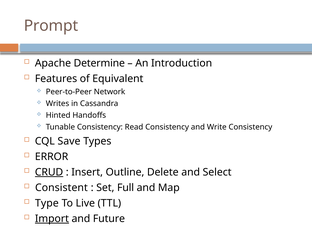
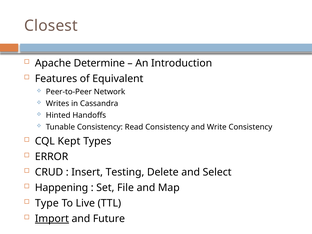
Prompt: Prompt -> Closest
Save: Save -> Kept
CRUD underline: present -> none
Outline: Outline -> Testing
Consistent: Consistent -> Happening
Full: Full -> File
